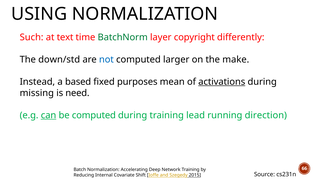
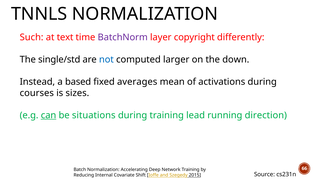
USING: USING -> TNNLS
BatchNorm colour: green -> purple
down/std: down/std -> single/std
make: make -> down
purposes: purposes -> averages
activations underline: present -> none
missing: missing -> courses
need: need -> sizes
be computed: computed -> situations
